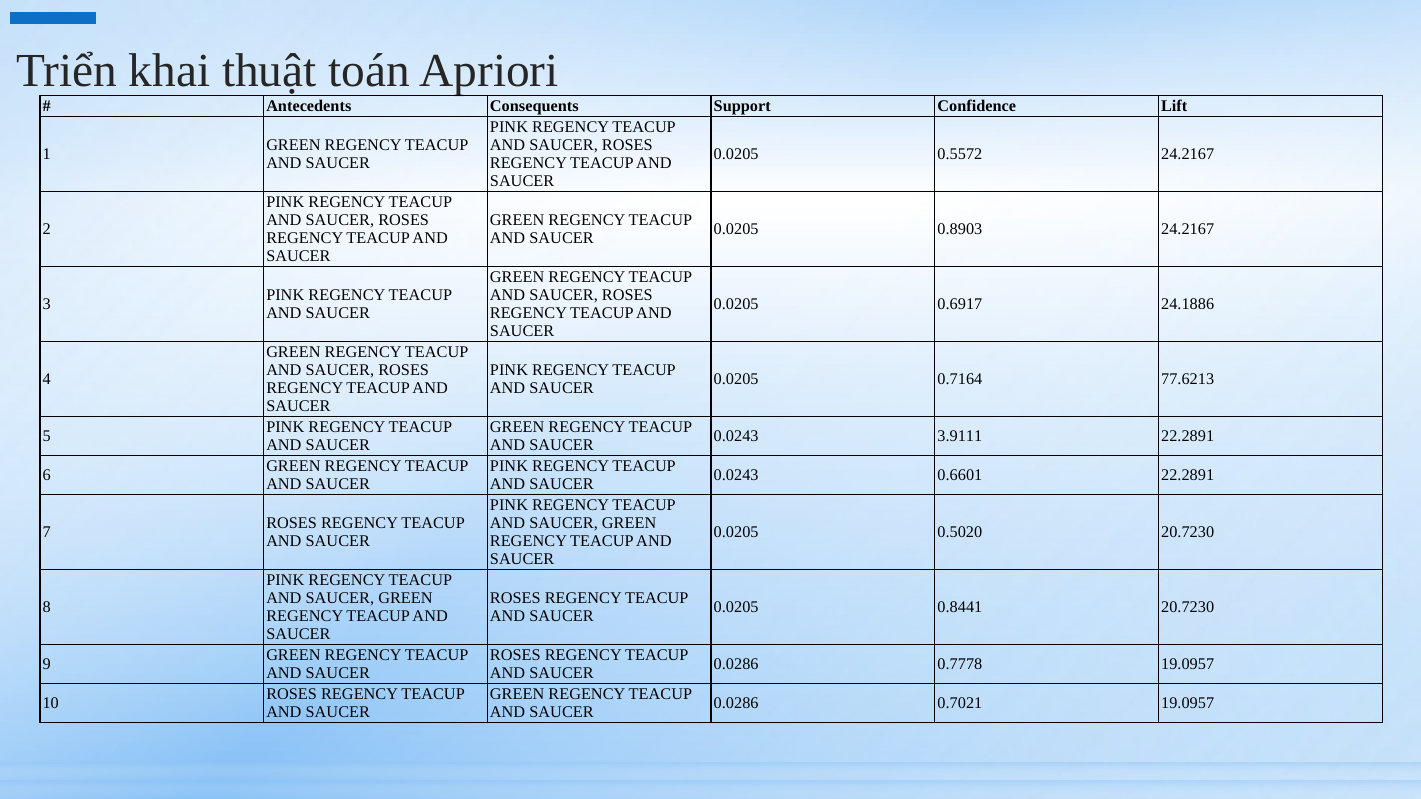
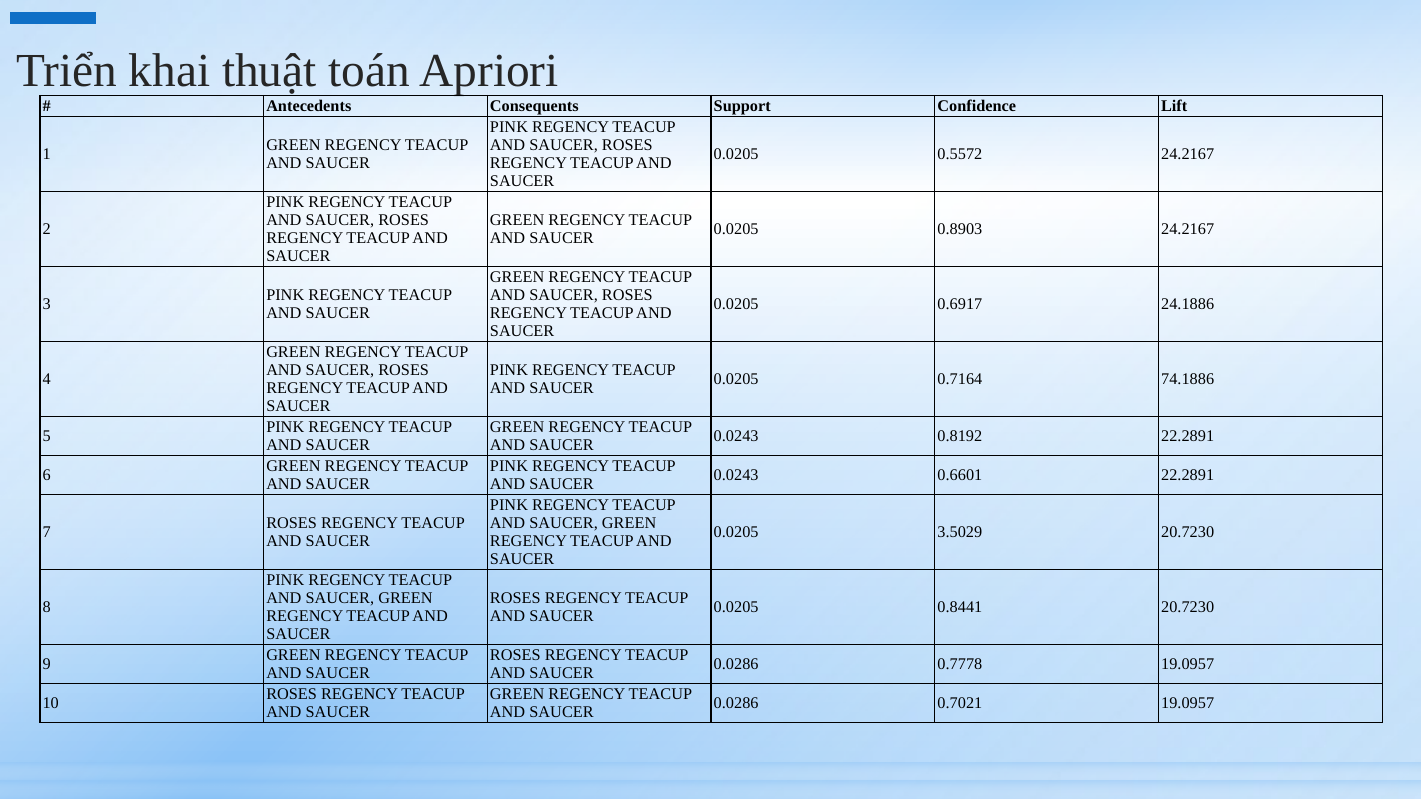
77.6213: 77.6213 -> 74.1886
3.9111: 3.9111 -> 0.8192
0.5020: 0.5020 -> 3.5029
